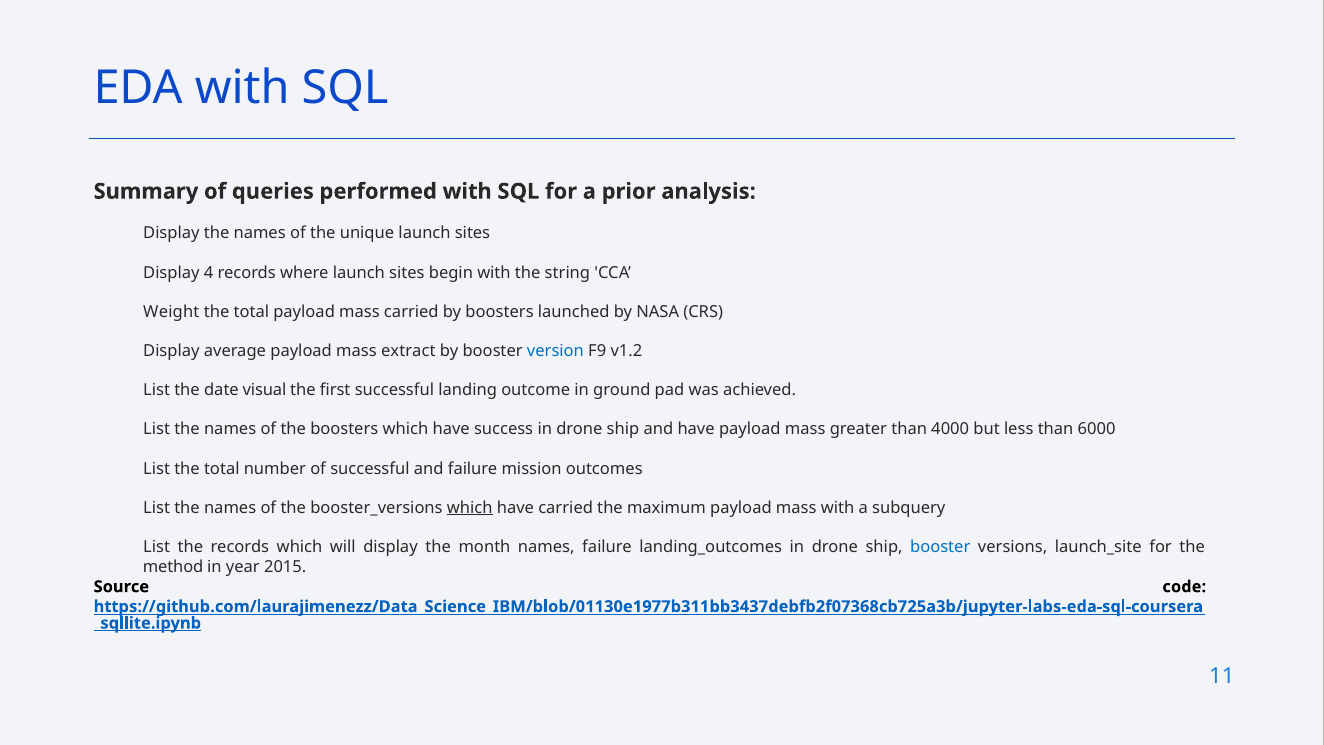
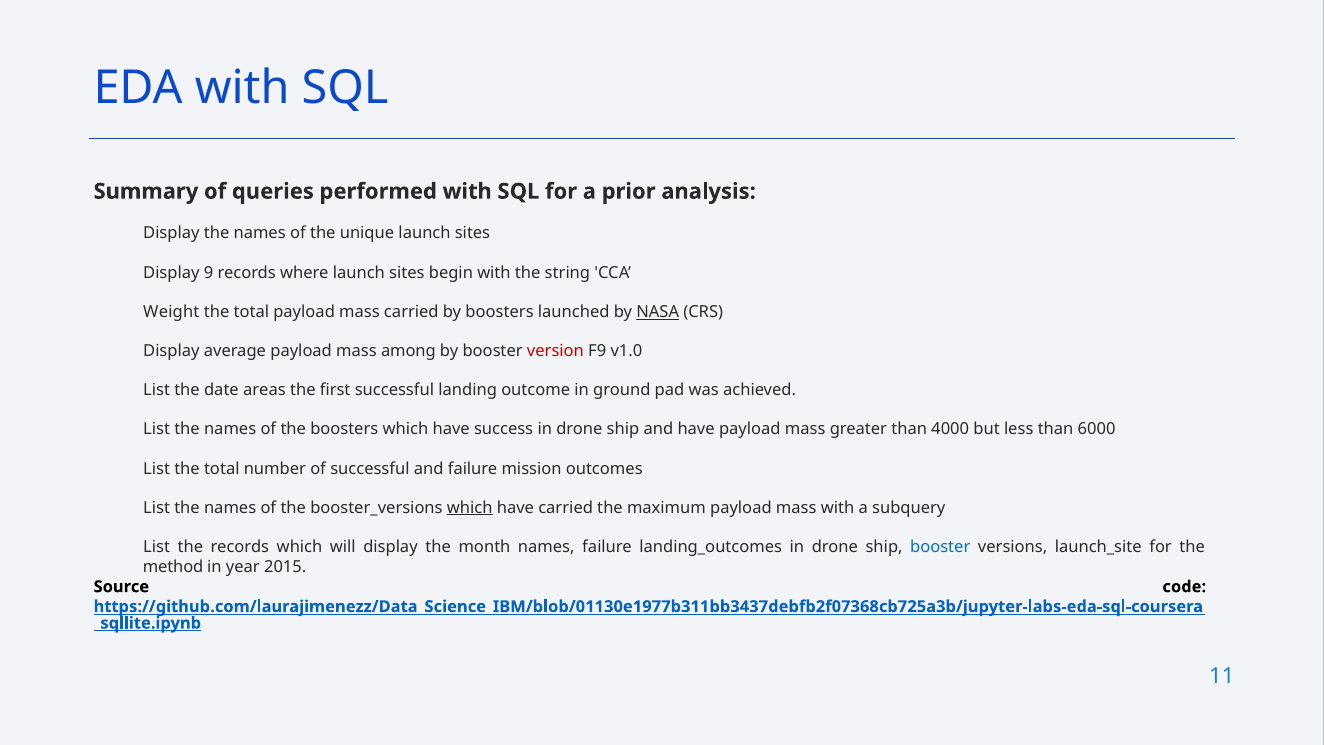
4: 4 -> 9
NASA underline: none -> present
extract: extract -> among
version colour: blue -> red
v1.2: v1.2 -> v1.0
visual: visual -> areas
